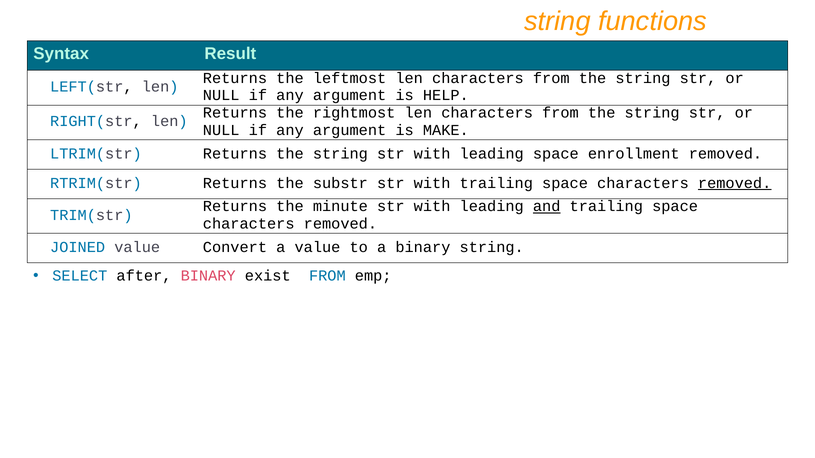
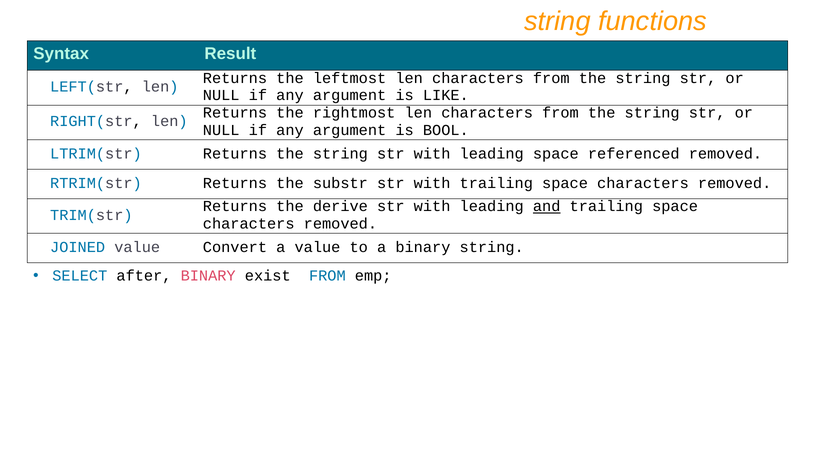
HELP: HELP -> LIKE
MAKE: MAKE -> BOOL
enrollment: enrollment -> referenced
removed at (735, 183) underline: present -> none
minute: minute -> derive
